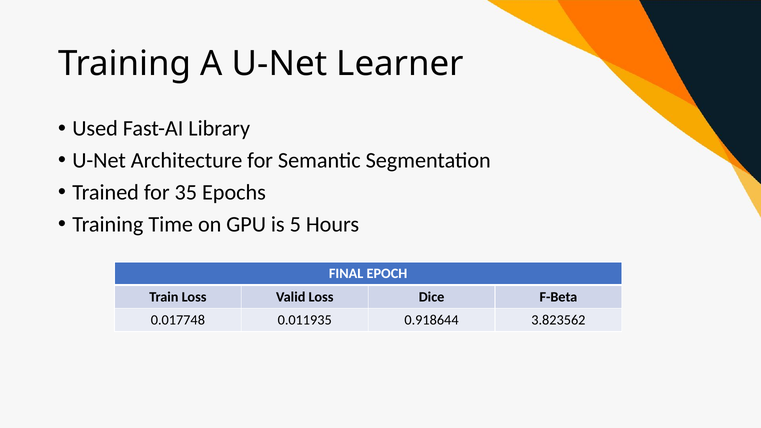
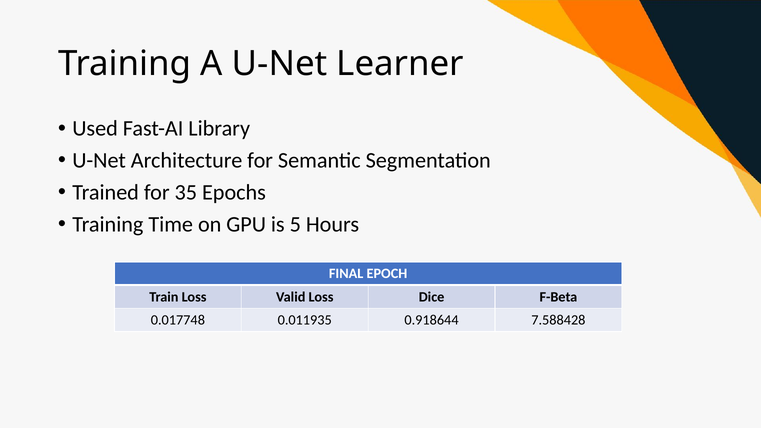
3.823562: 3.823562 -> 7.588428
